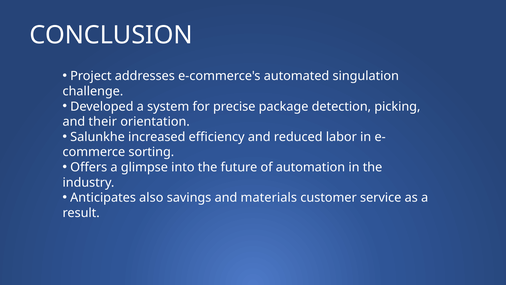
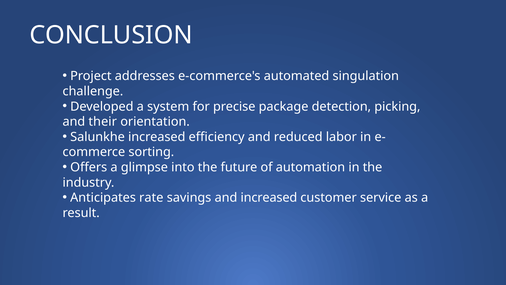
also: also -> rate
and materials: materials -> increased
